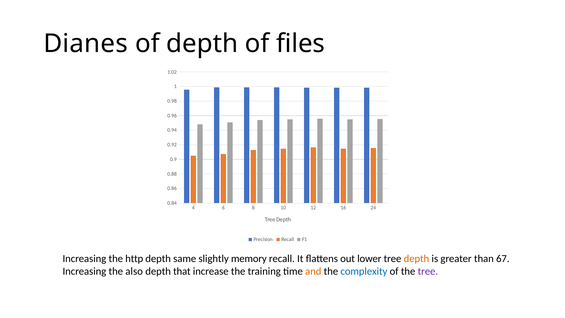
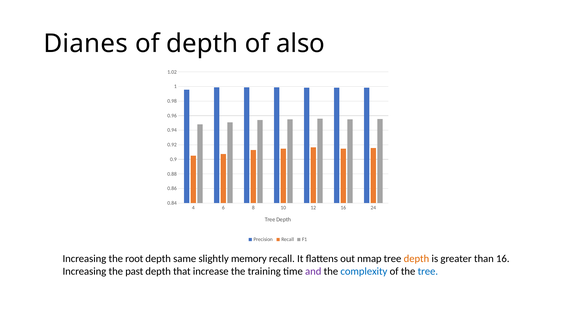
files: files -> also
http: http -> root
lower: lower -> nmap
than 67: 67 -> 16
also: also -> past
and colour: orange -> purple
tree at (428, 271) colour: purple -> blue
